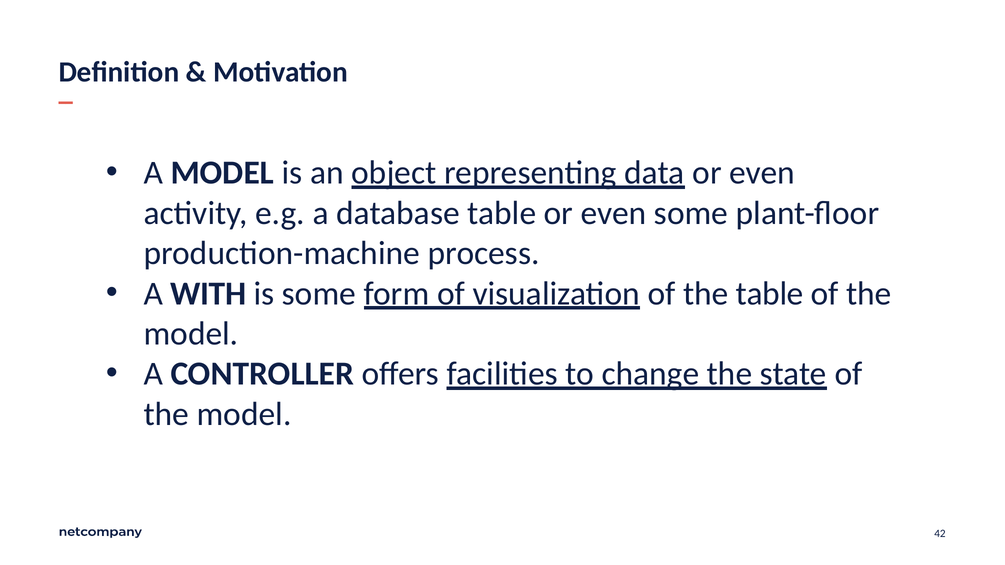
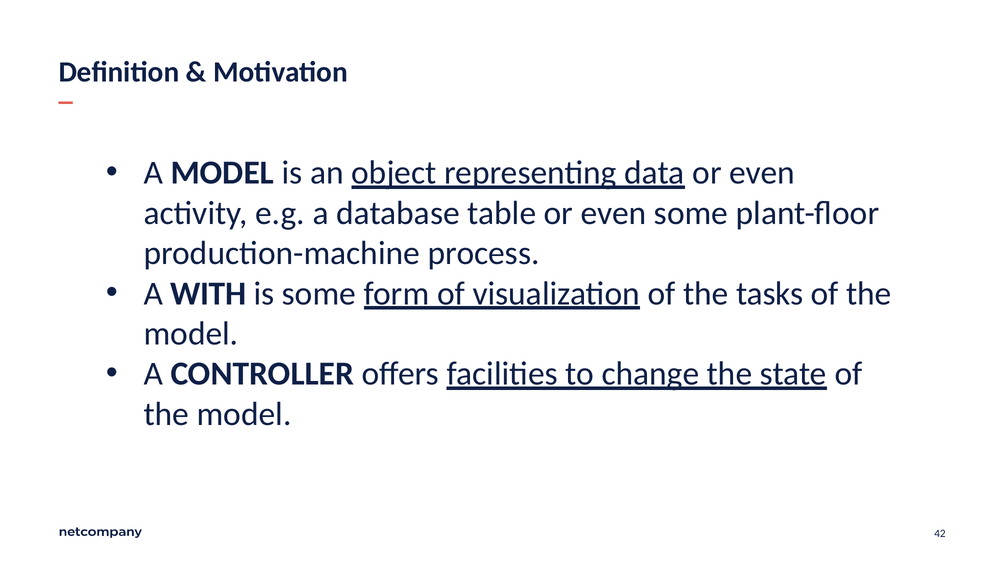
the table: table -> tasks
